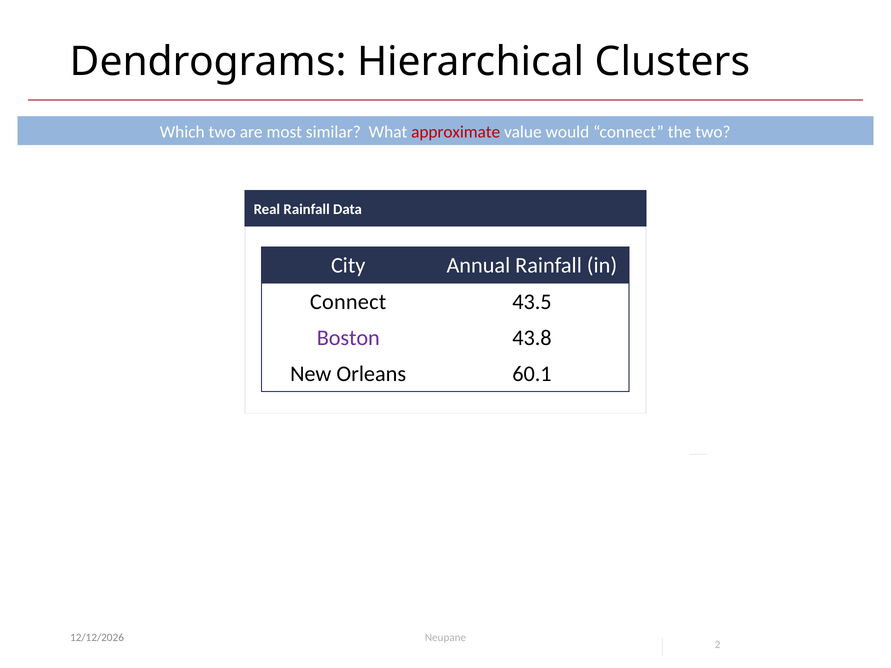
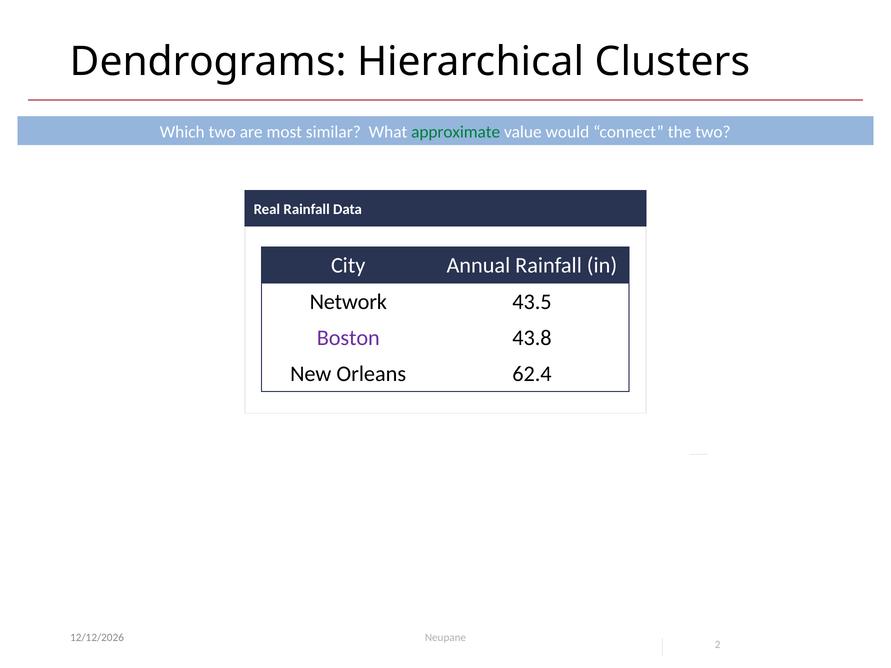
approximate colour: red -> green
Connect at (348, 302): Connect -> Network
60.1: 60.1 -> 62.4
